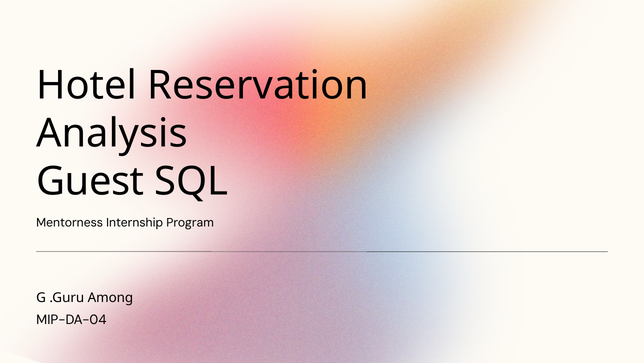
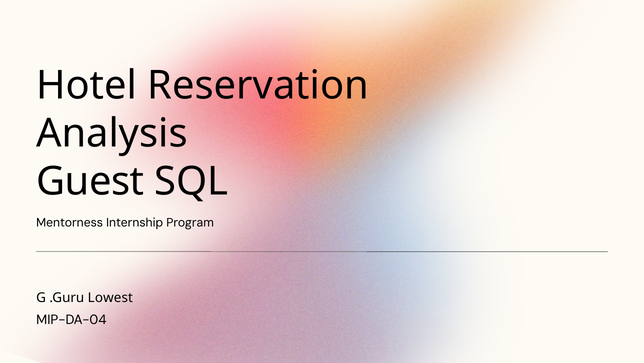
Among: Among -> Lowest
